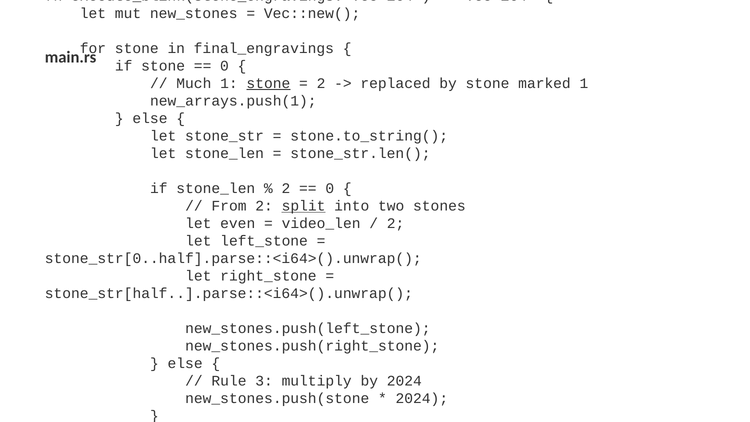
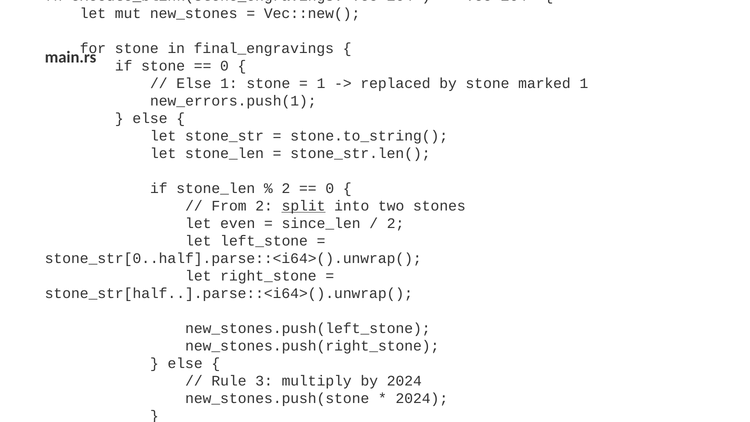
Much at (194, 83): Much -> Else
stone at (268, 83) underline: present -> none
2 at (321, 83): 2 -> 1
new_arrays.push(1: new_arrays.push(1 -> new_errors.push(1
video_len: video_len -> since_len
